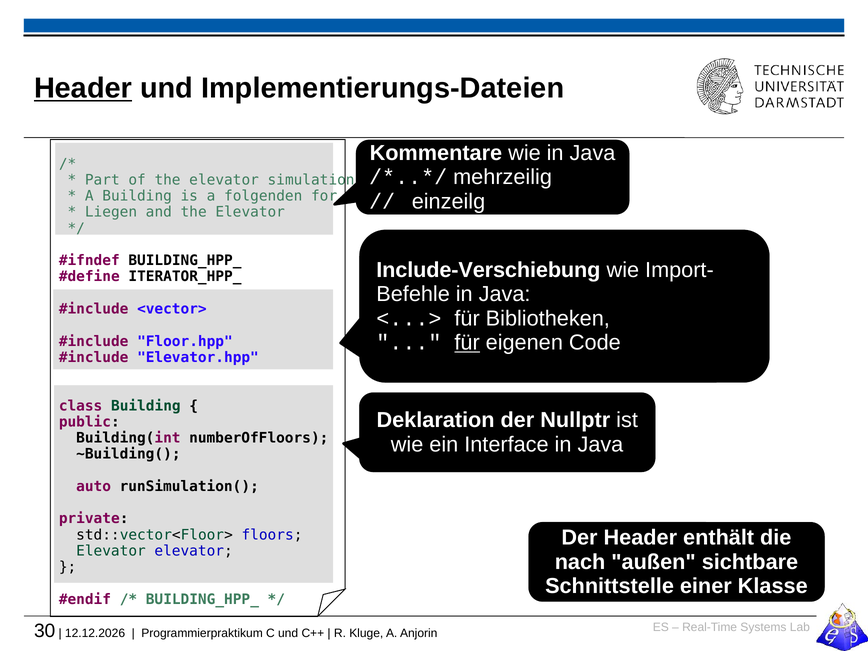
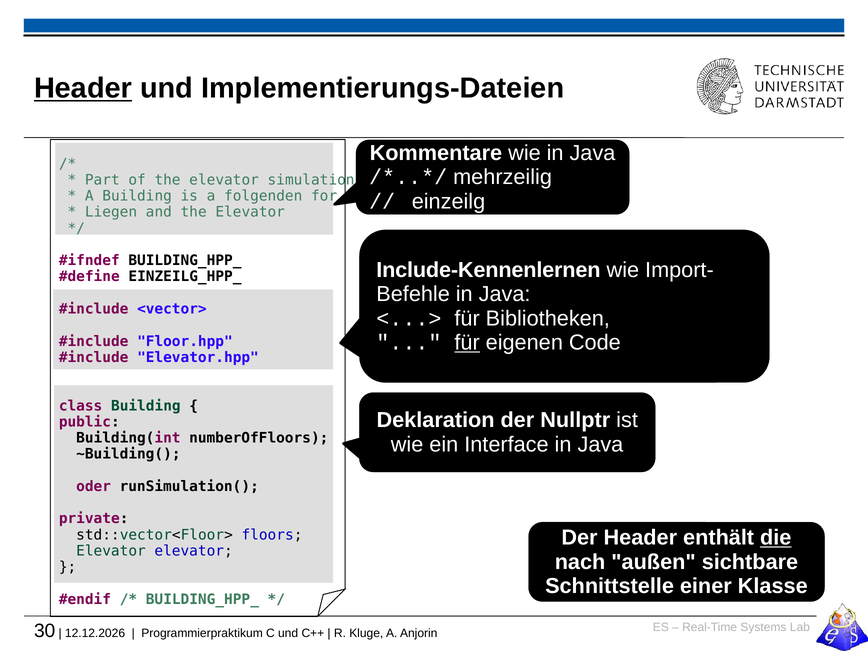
Include-Verschiebung: Include-Verschiebung -> Include-Kennenlernen
ITERATOR_HPP_: ITERATOR_HPP_ -> EINZEILG_HPP_
auto: auto -> oder
die underline: none -> present
